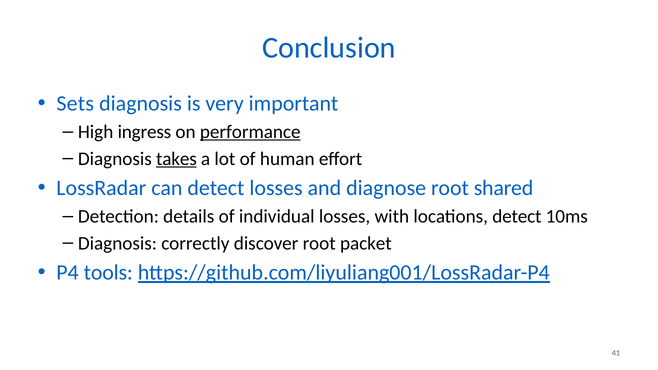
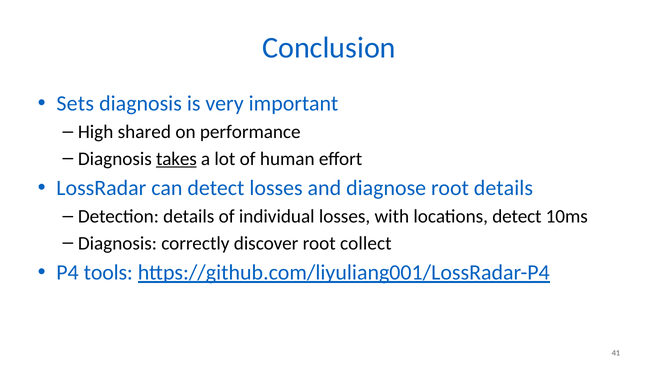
ingress: ingress -> shared
performance underline: present -> none
root shared: shared -> details
packet: packet -> collect
